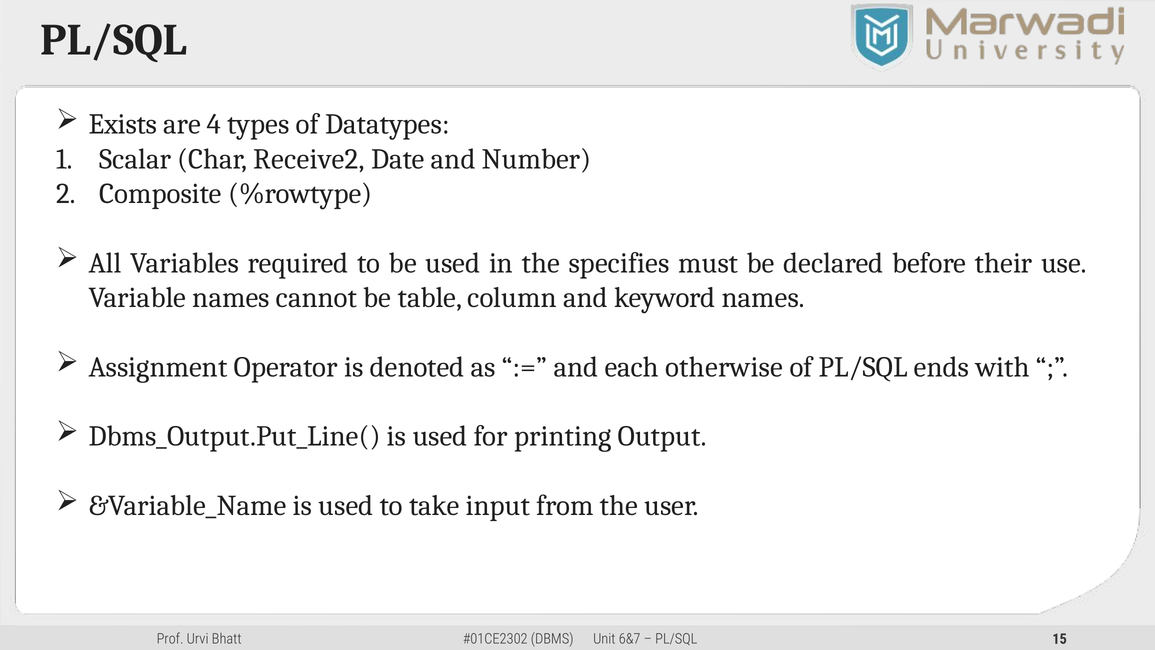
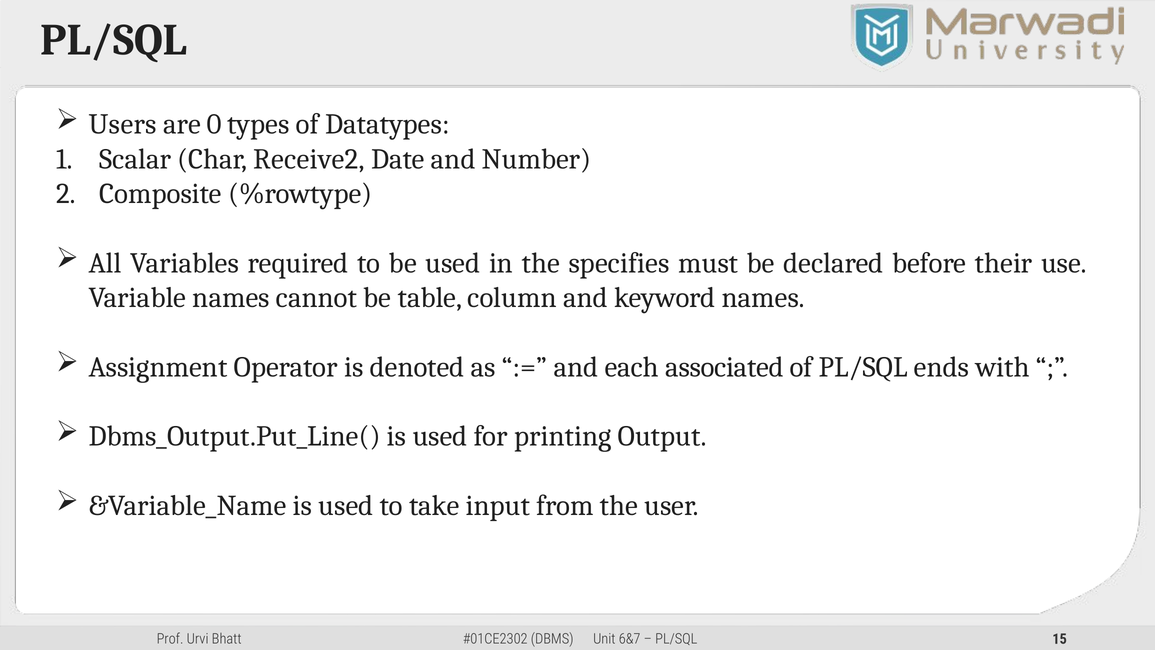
Exists: Exists -> Users
4: 4 -> 0
otherwise: otherwise -> associated
